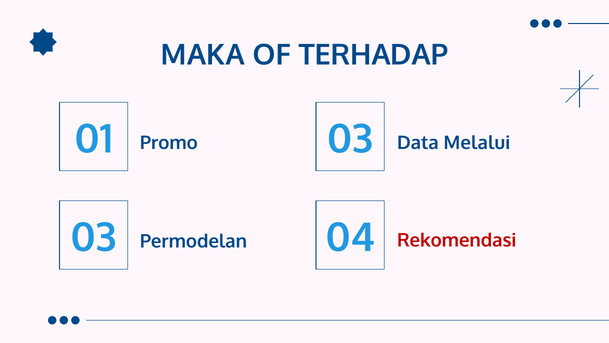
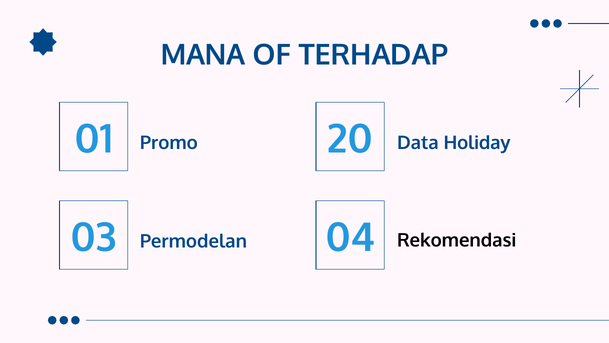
MAKA: MAKA -> MANA
01 03: 03 -> 20
Melalui: Melalui -> Holiday
Rekomendasi colour: red -> black
